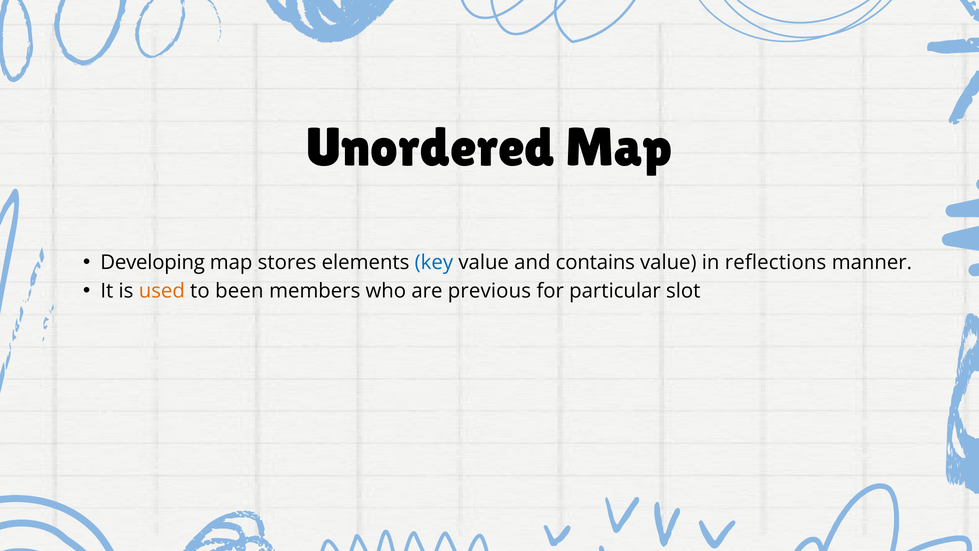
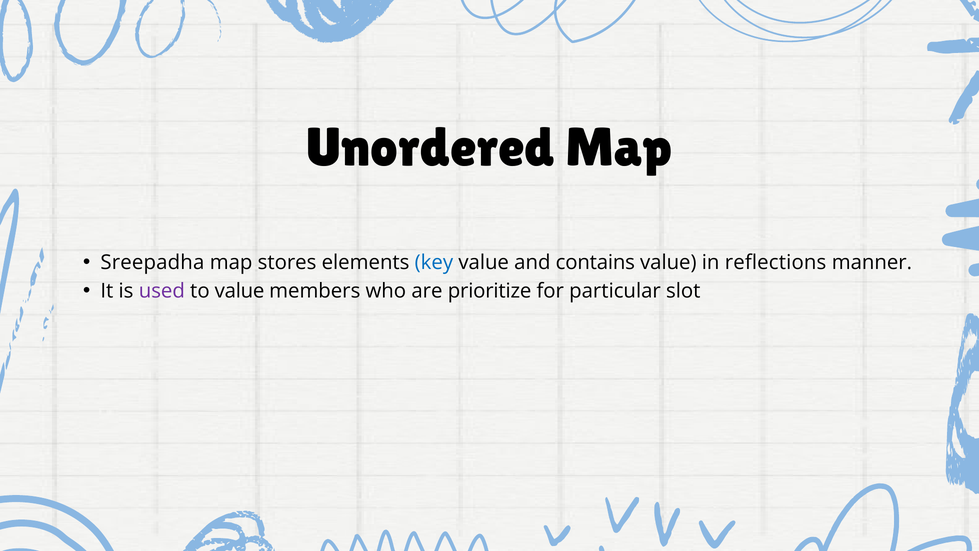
Developing: Developing -> Sreepadha
used colour: orange -> purple
to been: been -> value
previous: previous -> prioritize
